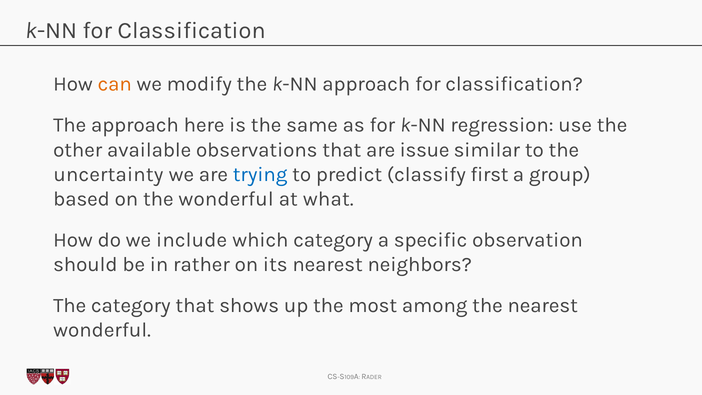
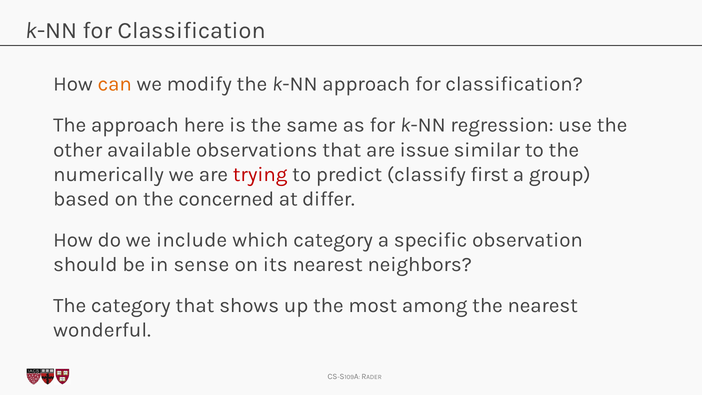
uncertainty: uncertainty -> numerically
trying colour: blue -> red
the wonderful: wonderful -> concerned
what: what -> differ
rather: rather -> sense
